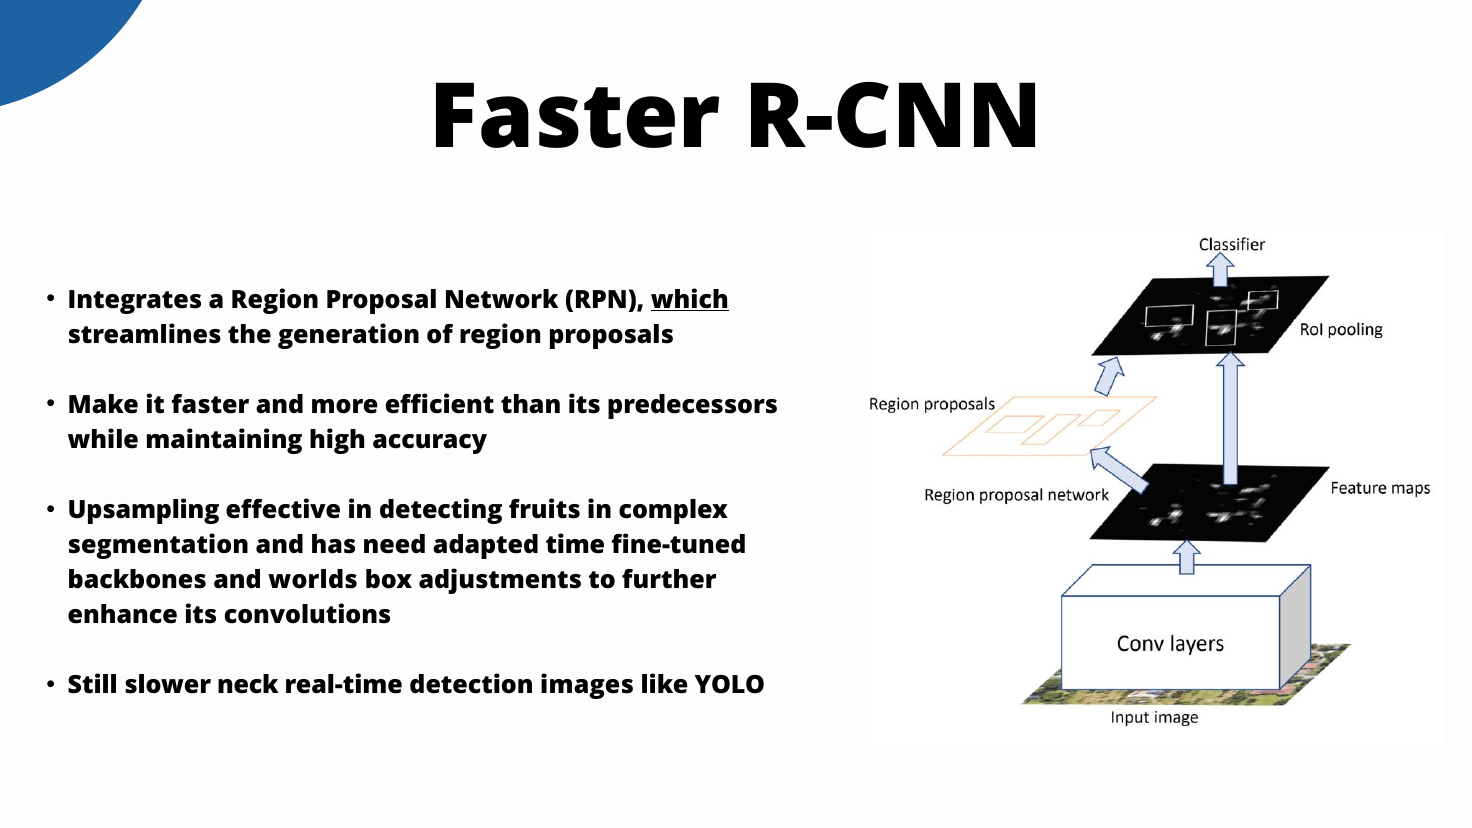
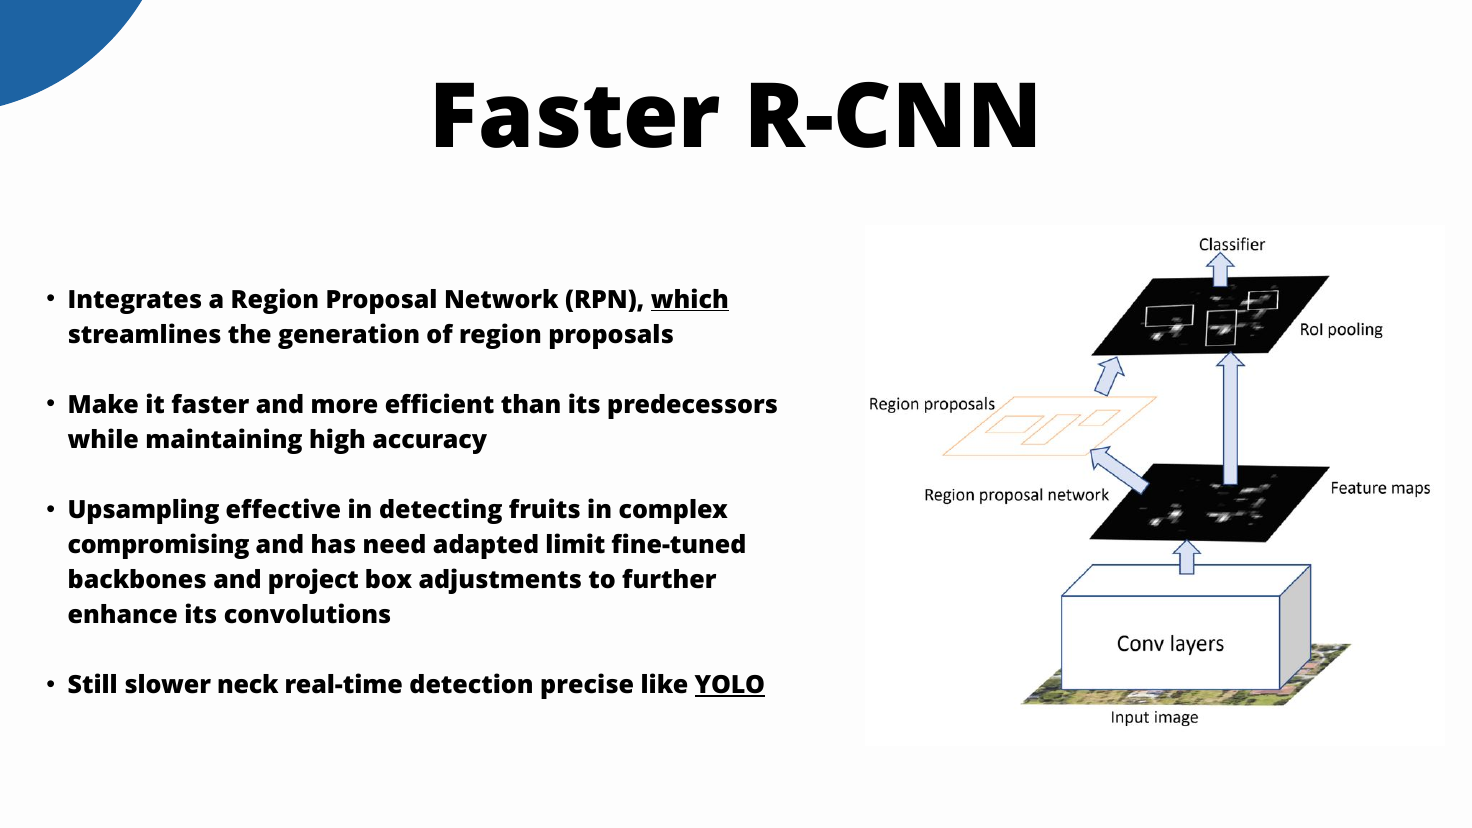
segmentation: segmentation -> compromising
time: time -> limit
worlds: worlds -> project
images: images -> precise
YOLO underline: none -> present
